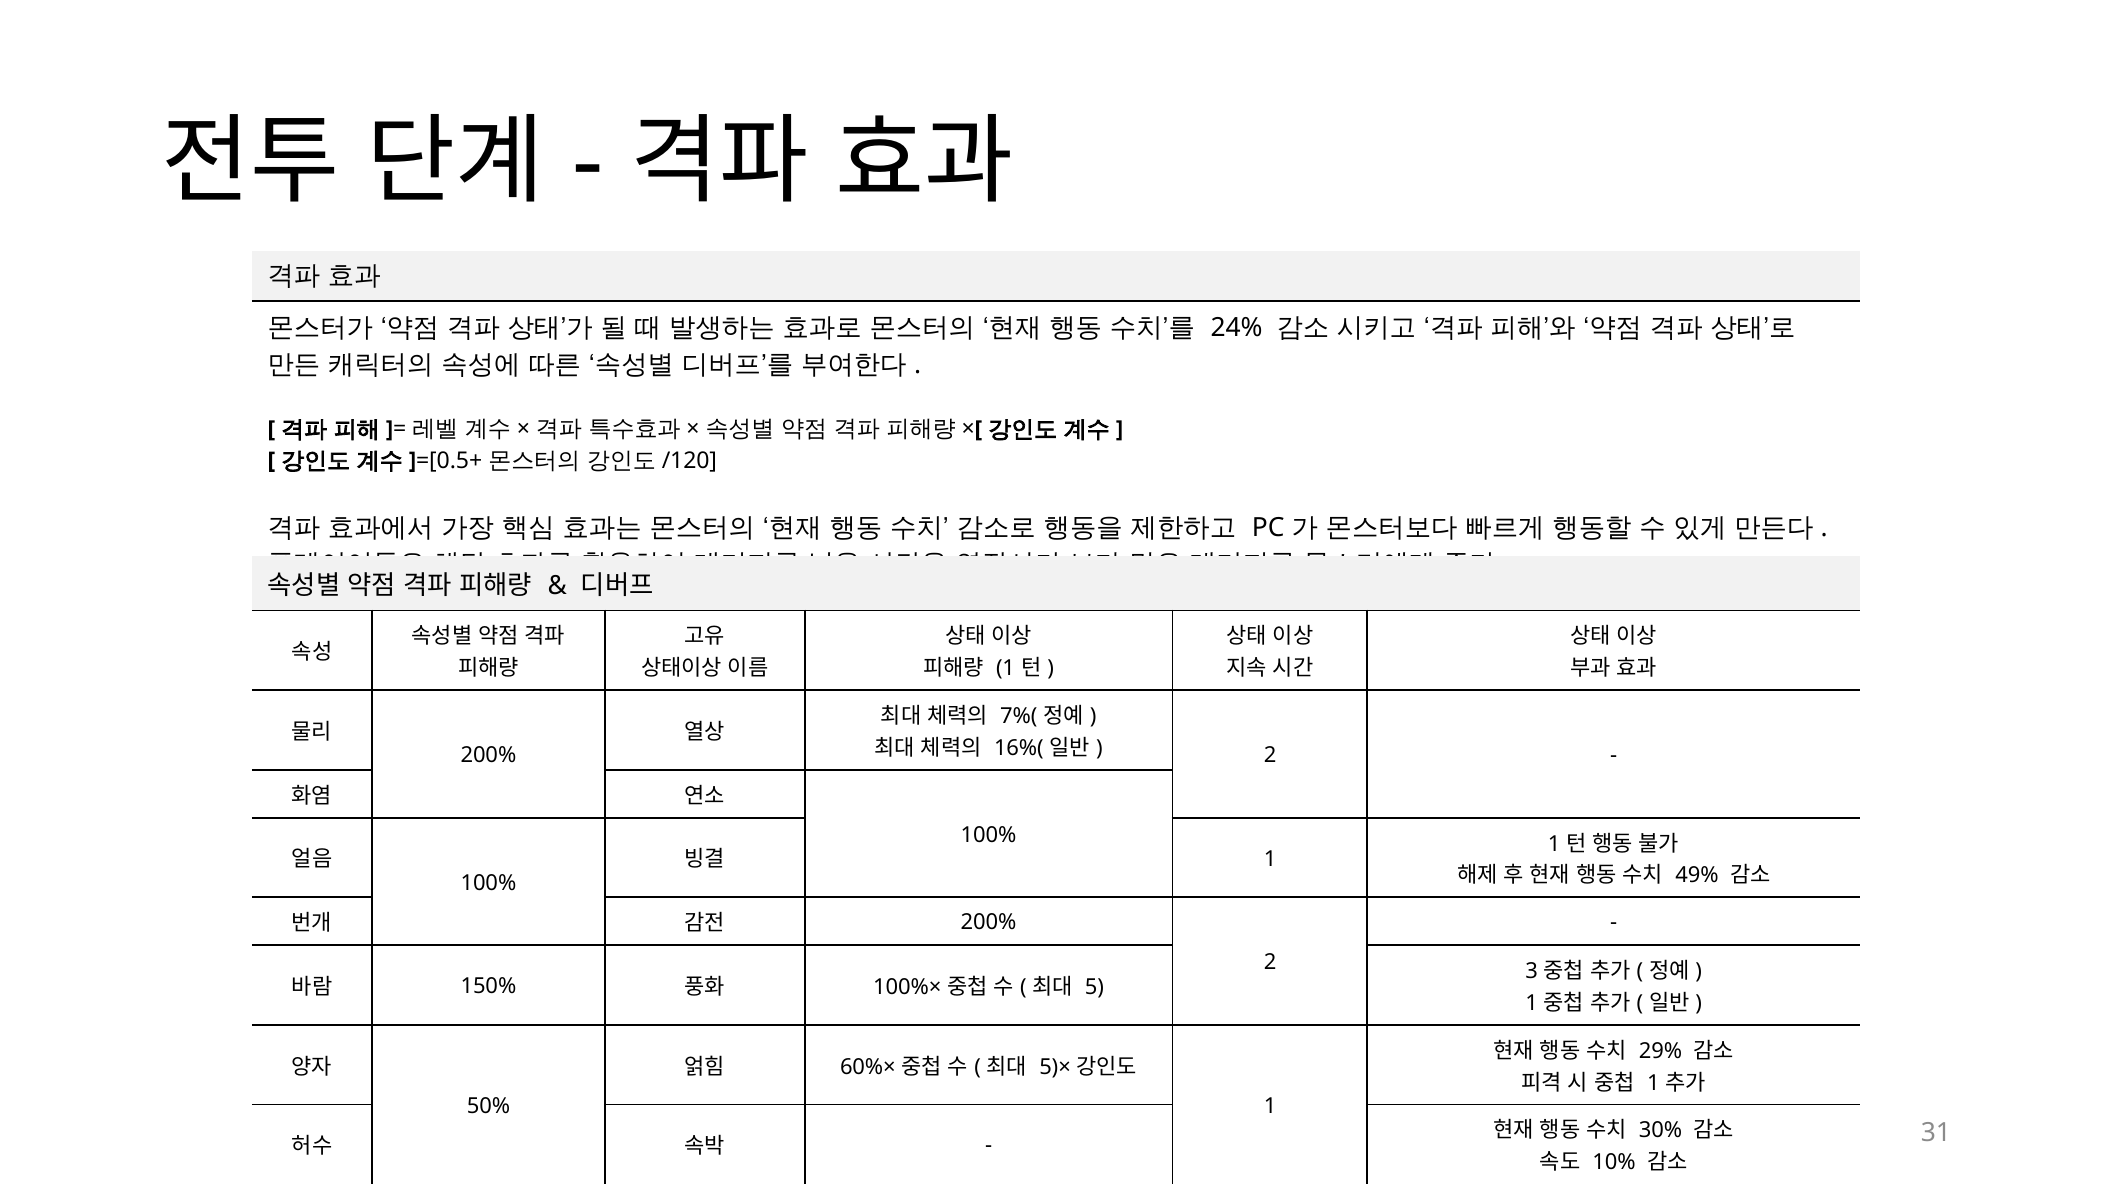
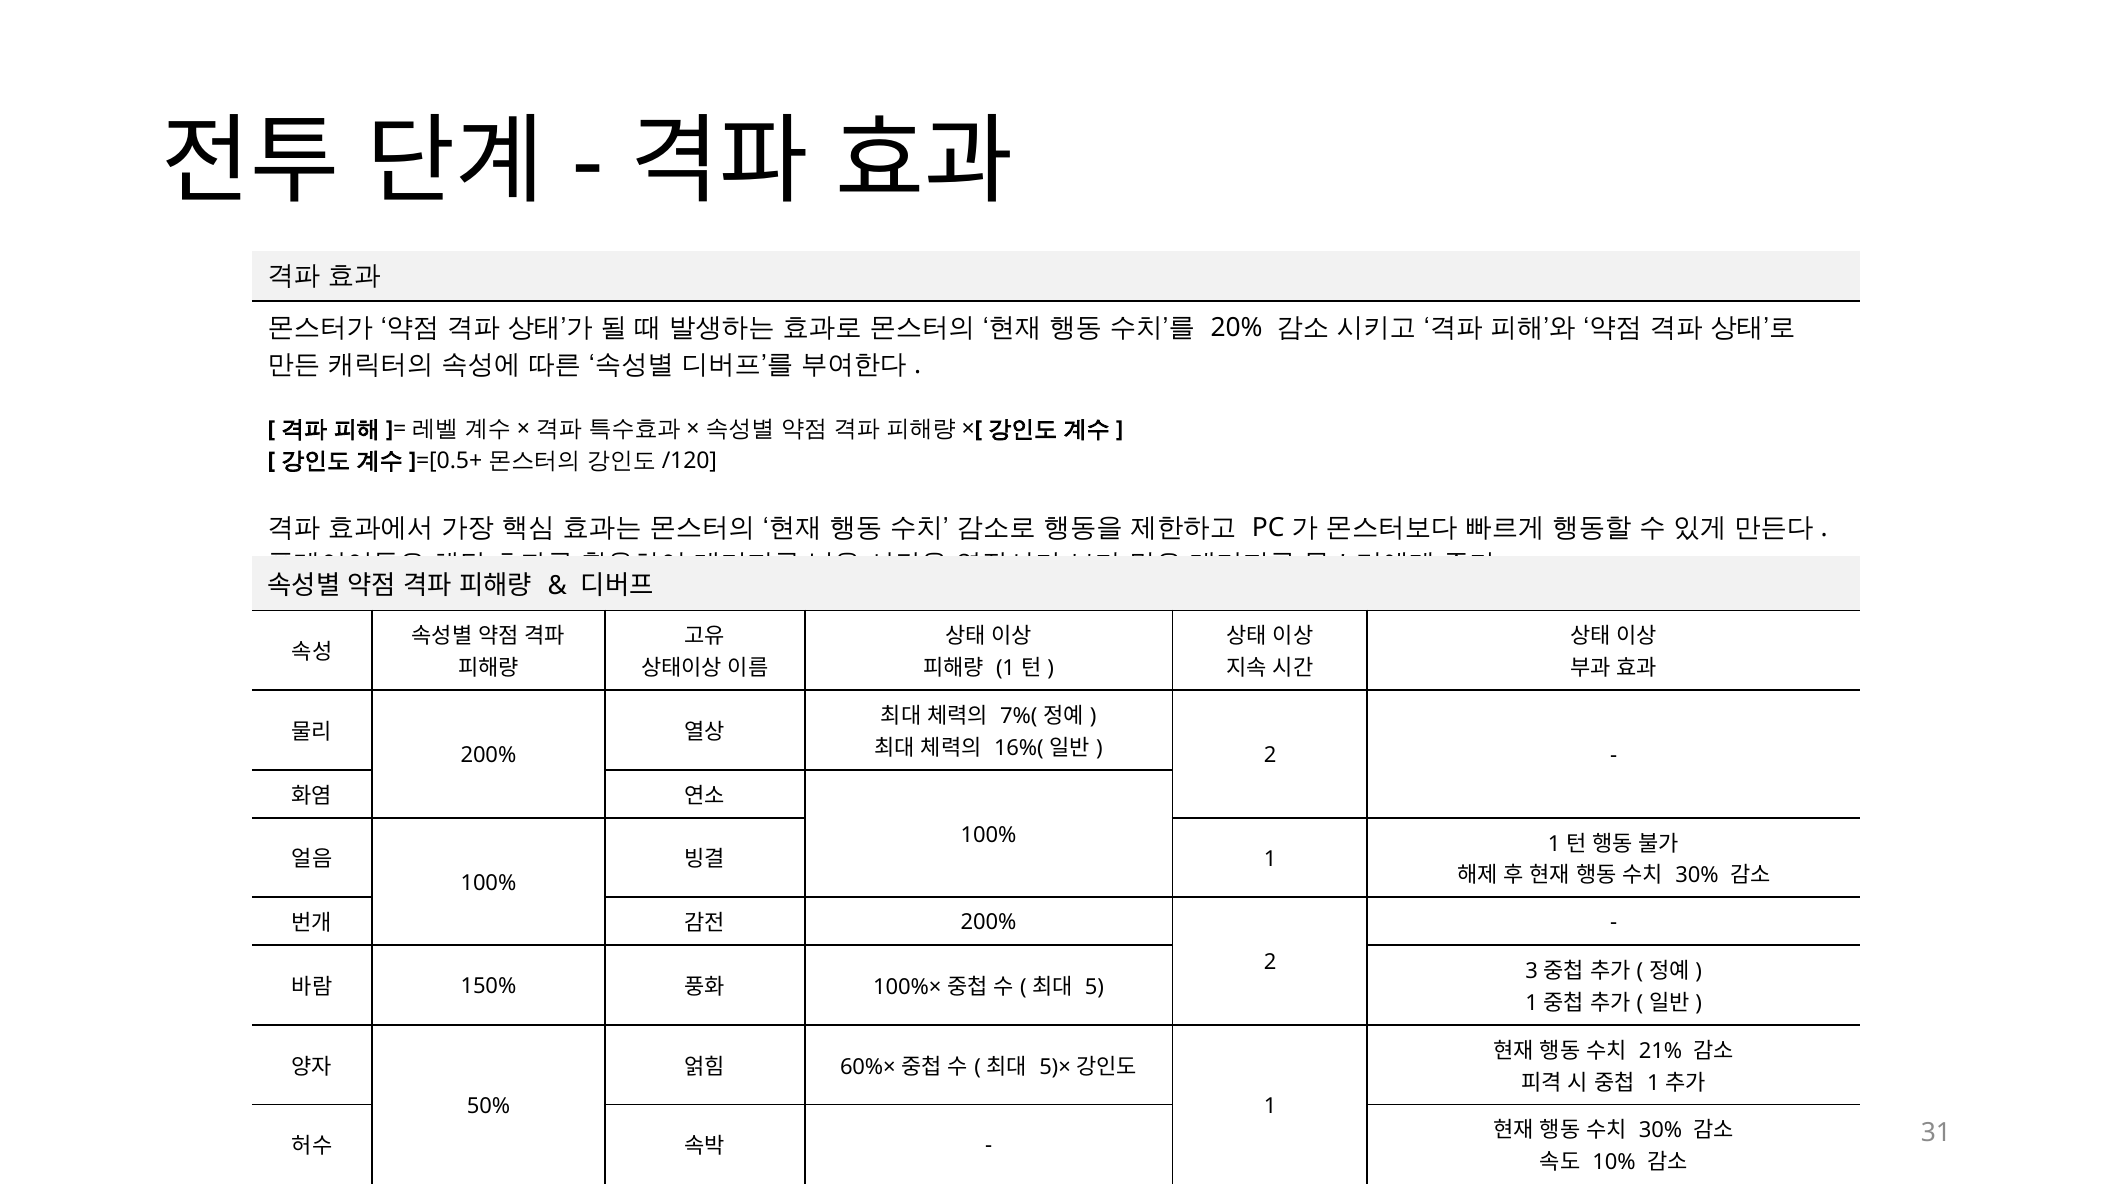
24%: 24% -> 20%
49% at (1697, 876): 49% -> 30%
29%: 29% -> 21%
